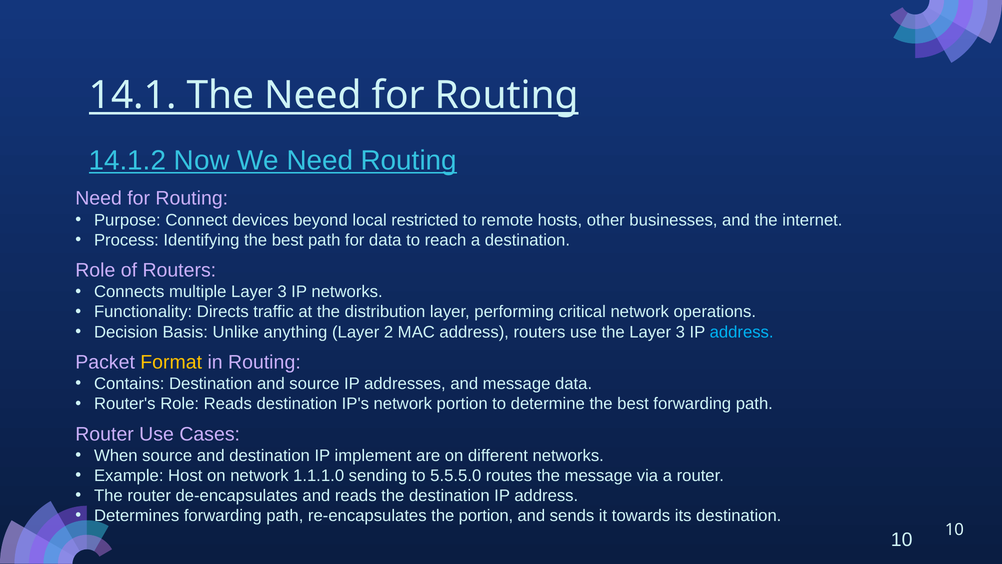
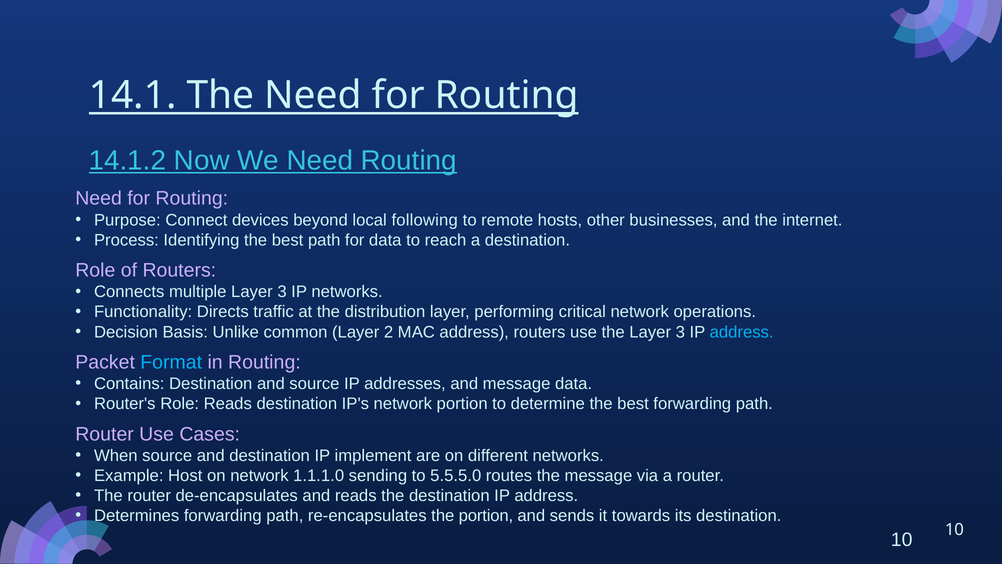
restricted: restricted -> following
anything: anything -> common
Format colour: yellow -> light blue
